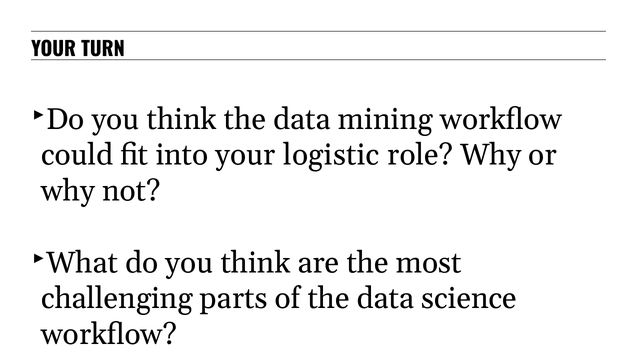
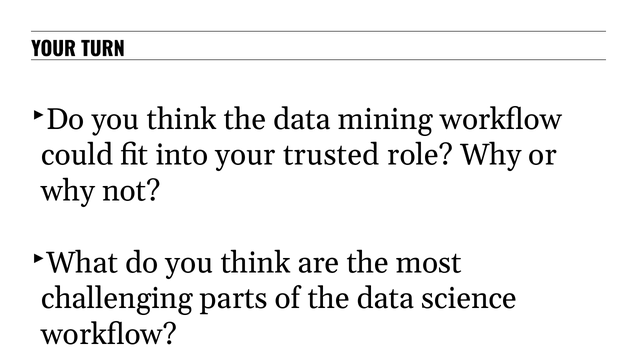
logistic: logistic -> trusted
